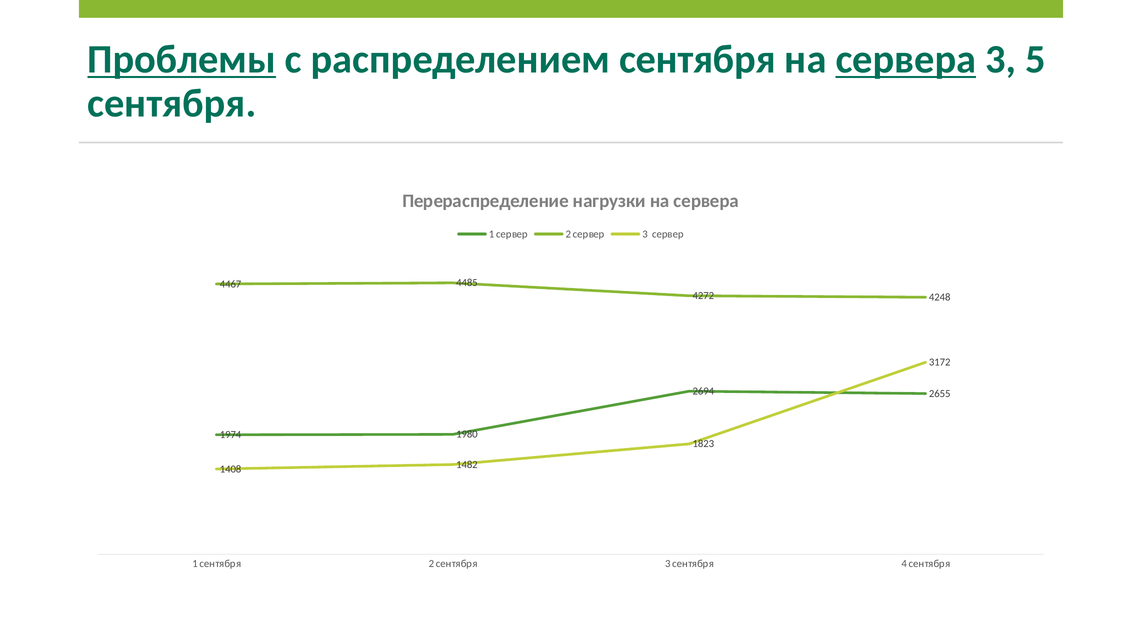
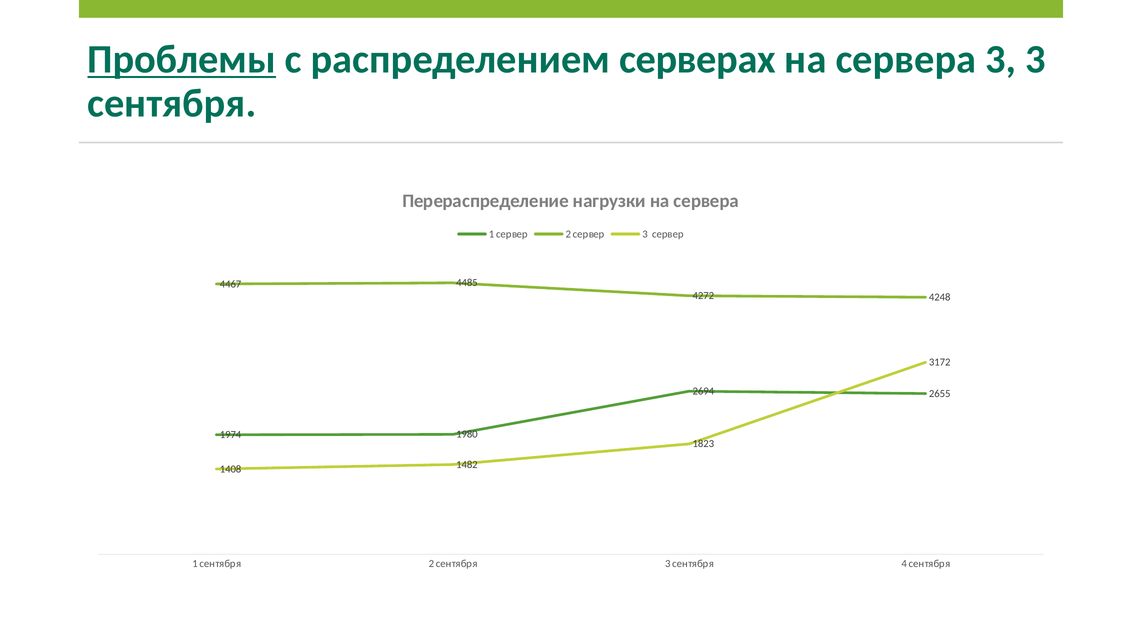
распределением сентября: сентября -> серверах
сервера at (906, 60) underline: present -> none
3 5: 5 -> 3
